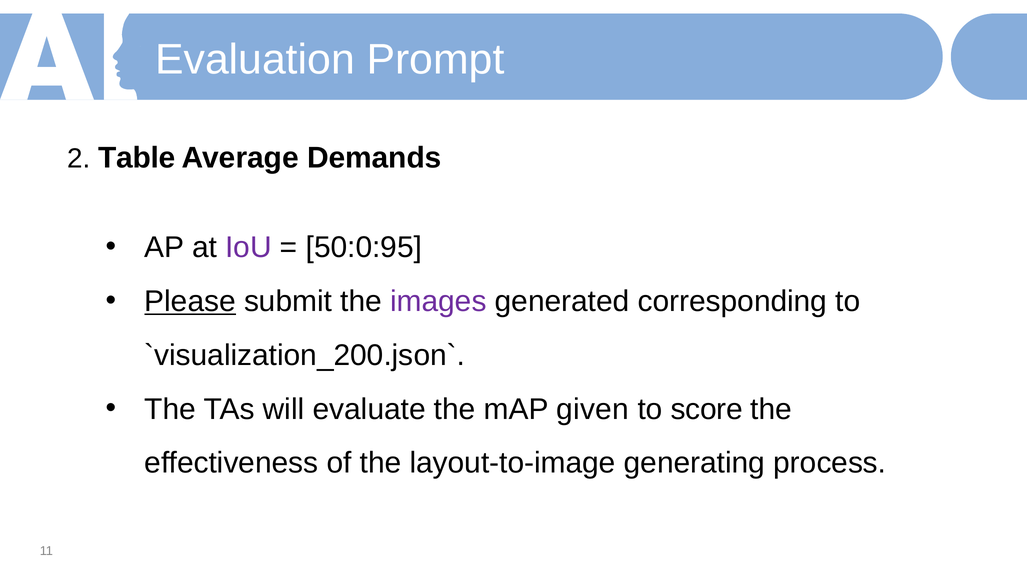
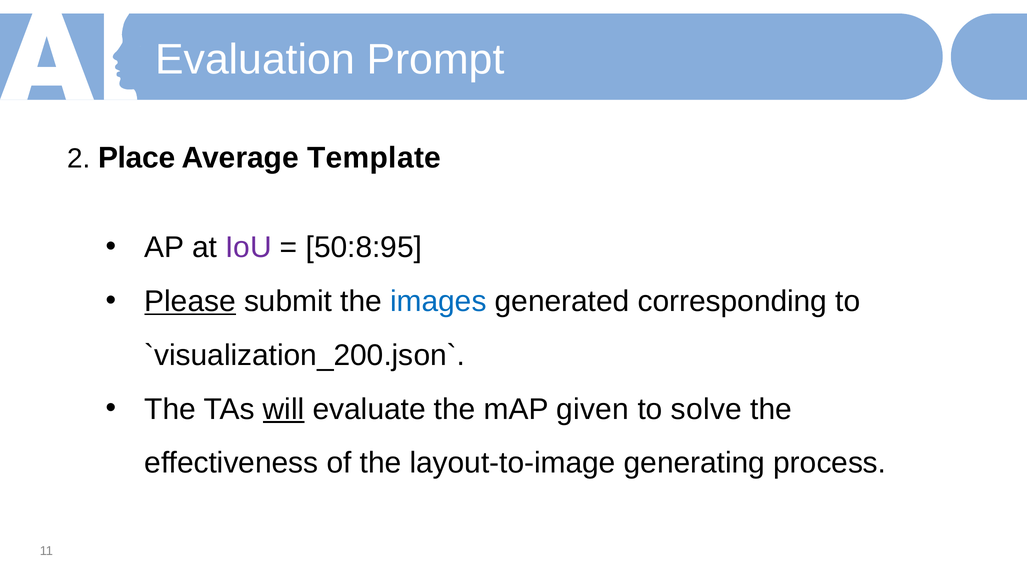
Table: Table -> Place
Demands: Demands -> Template
50:0:95: 50:0:95 -> 50:8:95
images colour: purple -> blue
will underline: none -> present
score: score -> solve
